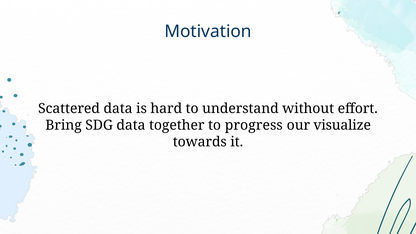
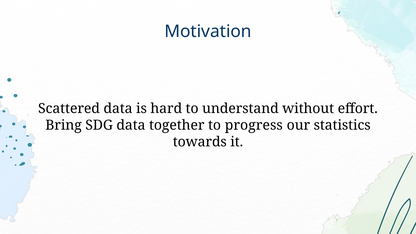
visualize: visualize -> statistics
